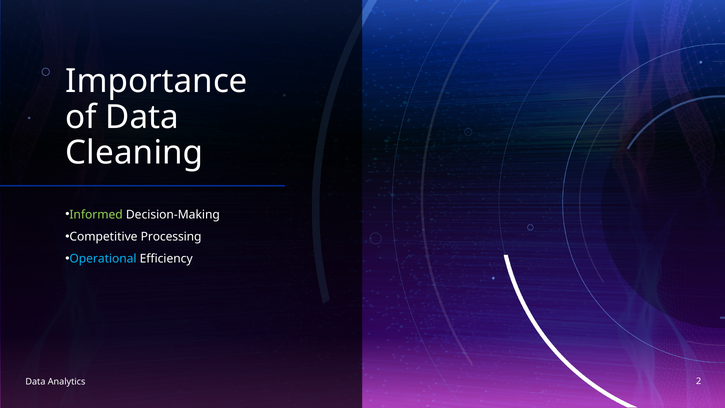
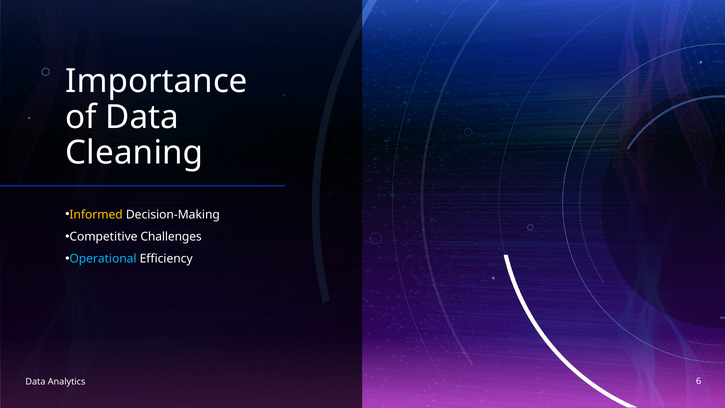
Informed colour: light green -> yellow
Processing: Processing -> Challenges
2: 2 -> 6
